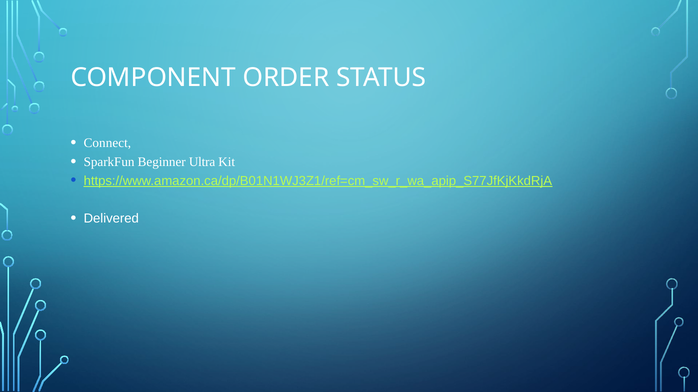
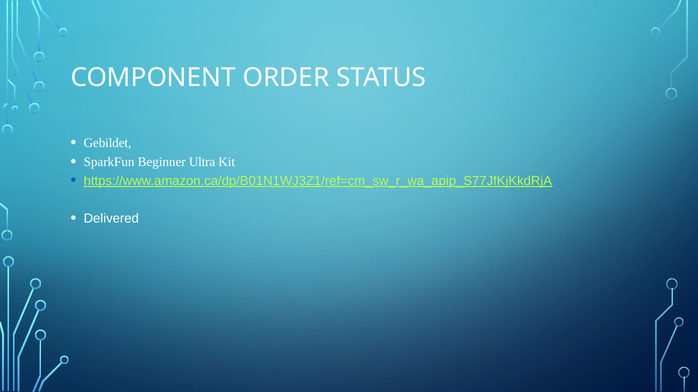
Connect: Connect -> Gebildet
